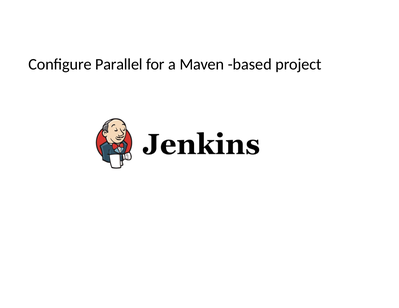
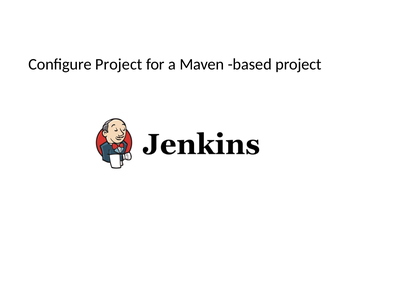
Configure Parallel: Parallel -> Project
